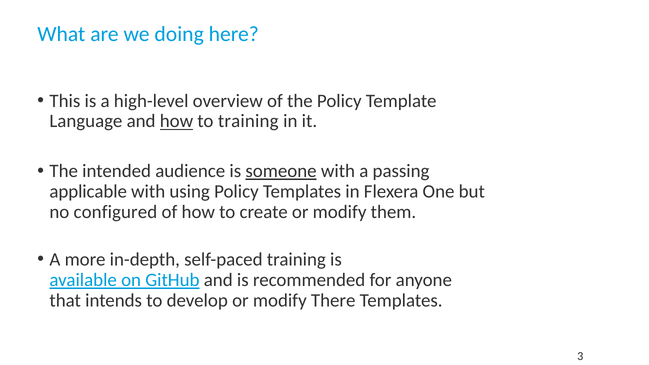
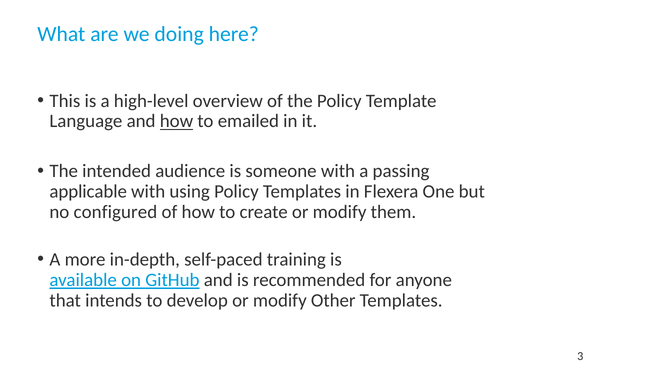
to training: training -> emailed
someone underline: present -> none
There: There -> Other
